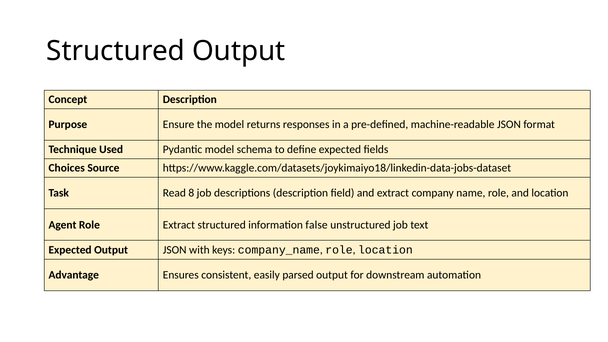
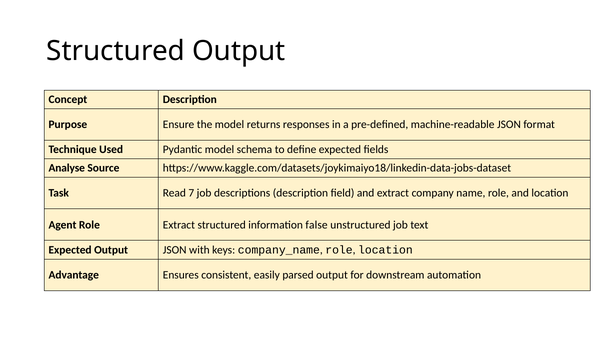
Choices: Choices -> Analyse
8: 8 -> 7
